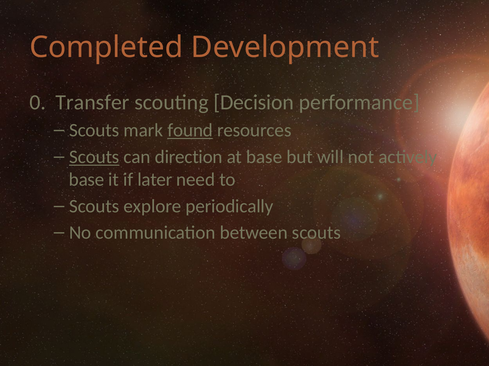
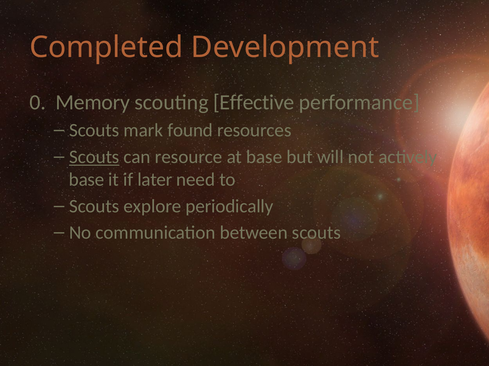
Transfer: Transfer -> Memory
Decision: Decision -> Effective
found underline: present -> none
direction: direction -> resource
